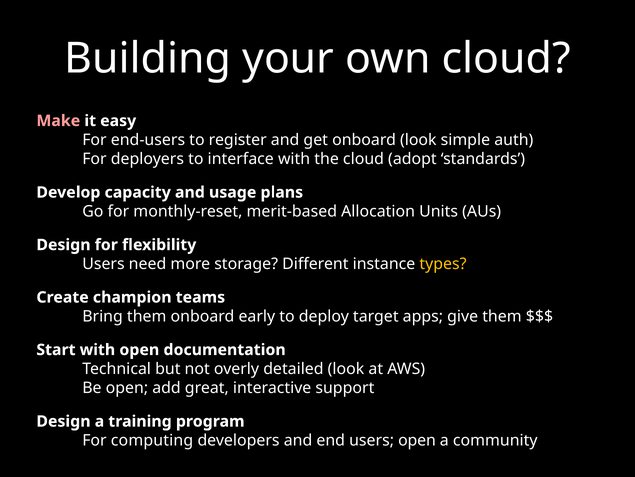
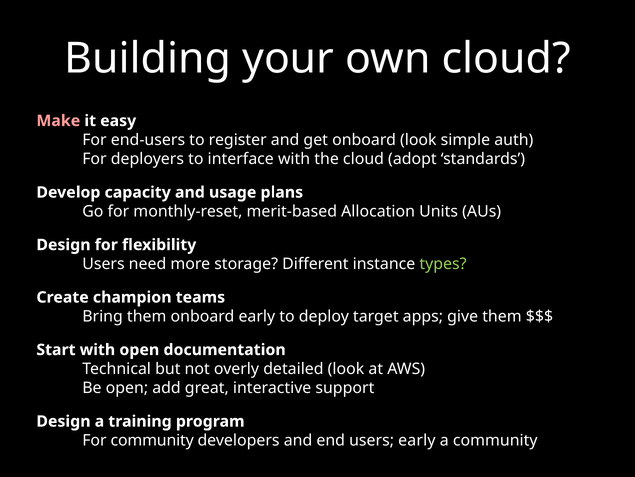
types colour: yellow -> light green
For computing: computing -> community
users open: open -> early
